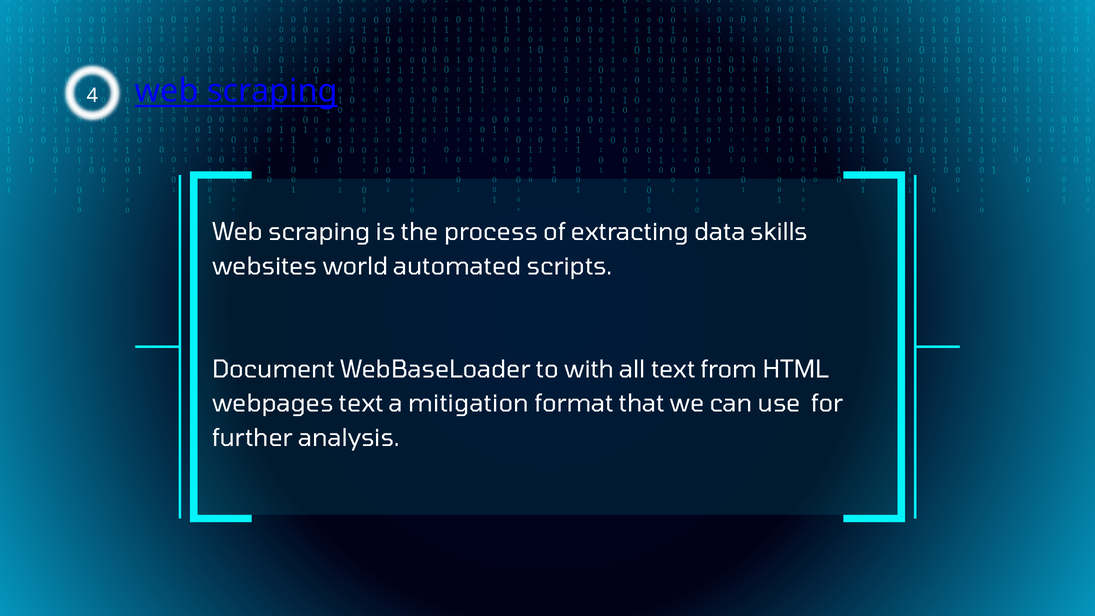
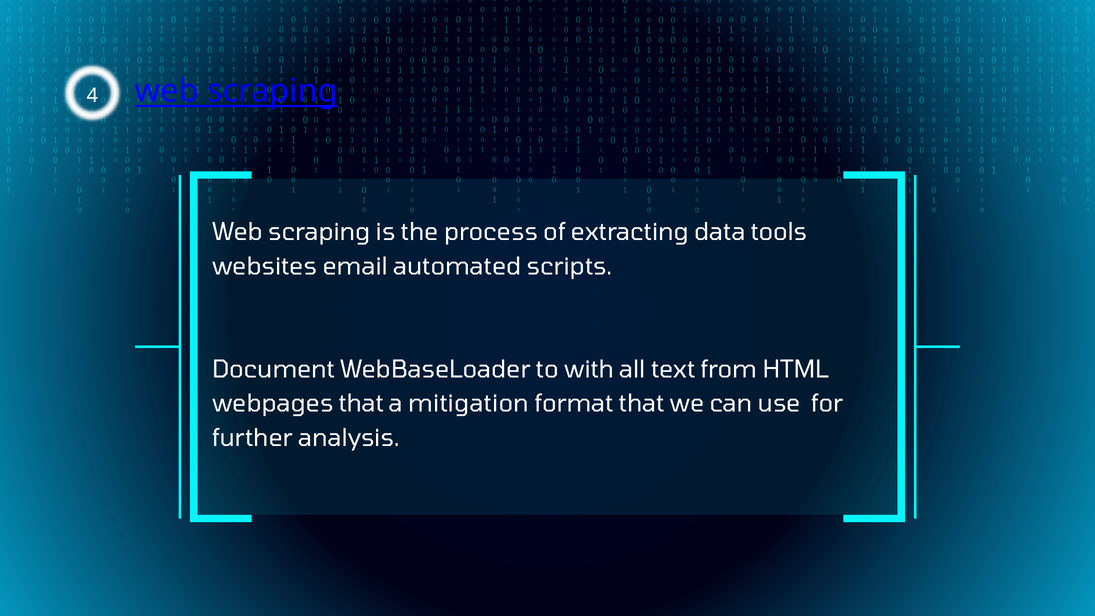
skills: skills -> tools
world: world -> email
webpages text: text -> that
